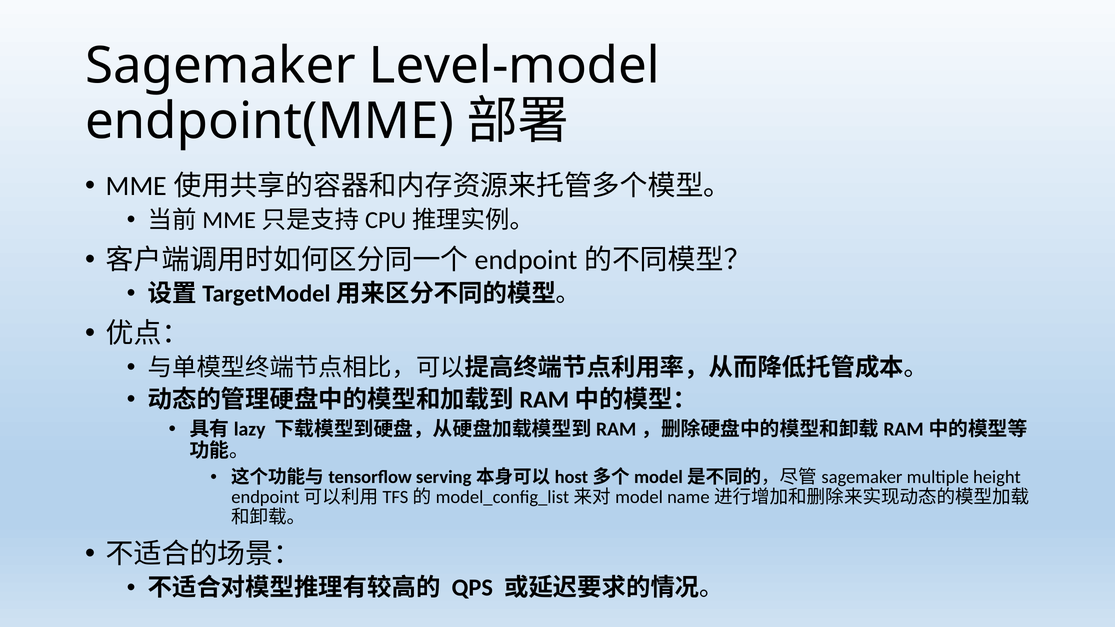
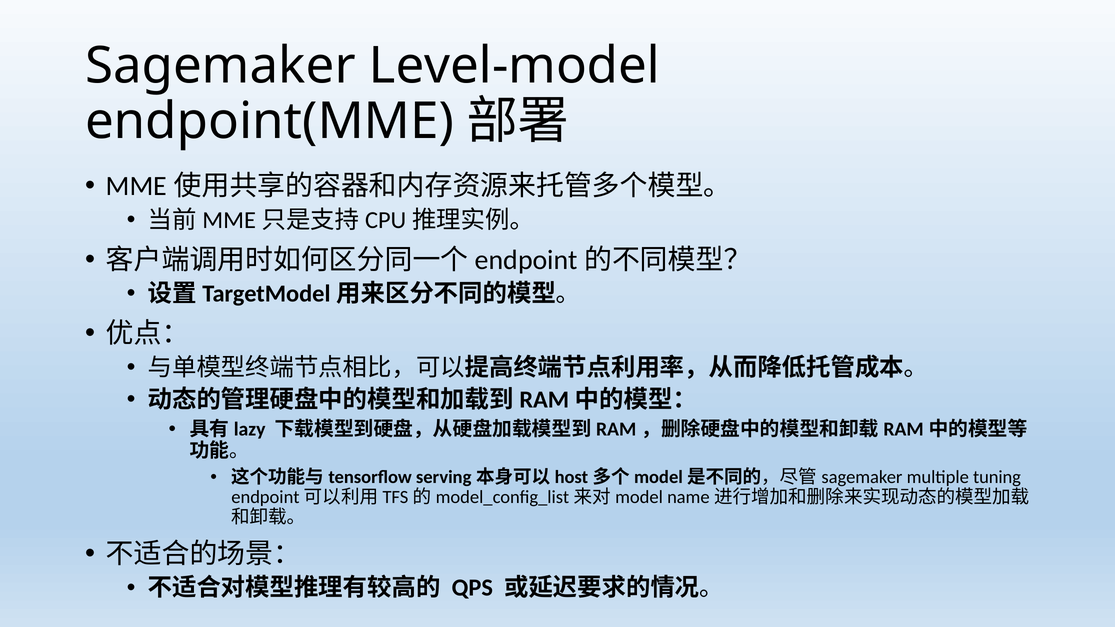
height: height -> tuning
